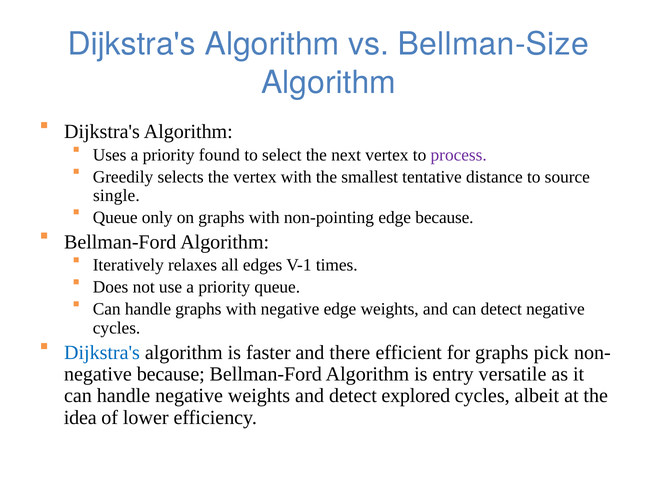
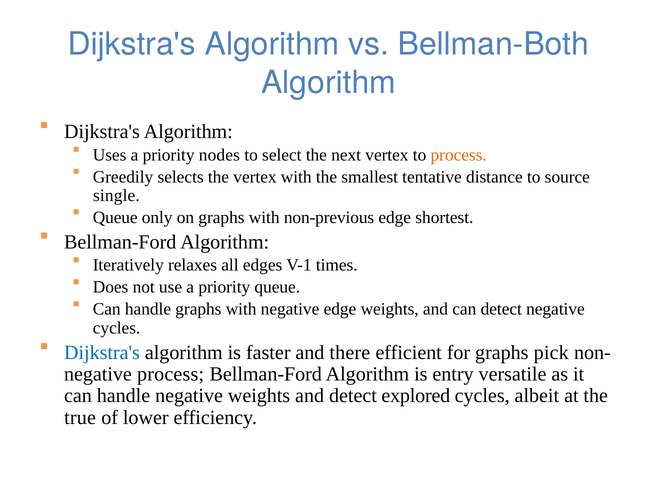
Bellman-Size: Bellman-Size -> Bellman-Both
found: found -> nodes
process at (459, 155) colour: purple -> orange
non-pointing: non-pointing -> non-previous
edge because: because -> shortest
negative because: because -> process
idea: idea -> true
